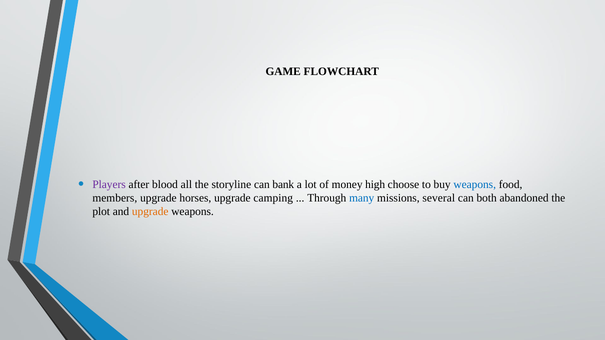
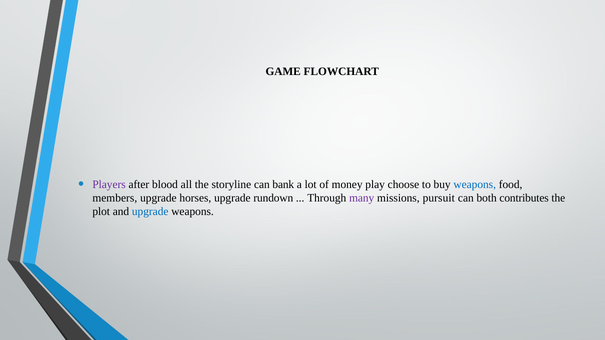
high: high -> play
camping: camping -> rundown
many colour: blue -> purple
several: several -> pursuit
abandoned: abandoned -> contributes
upgrade at (150, 212) colour: orange -> blue
